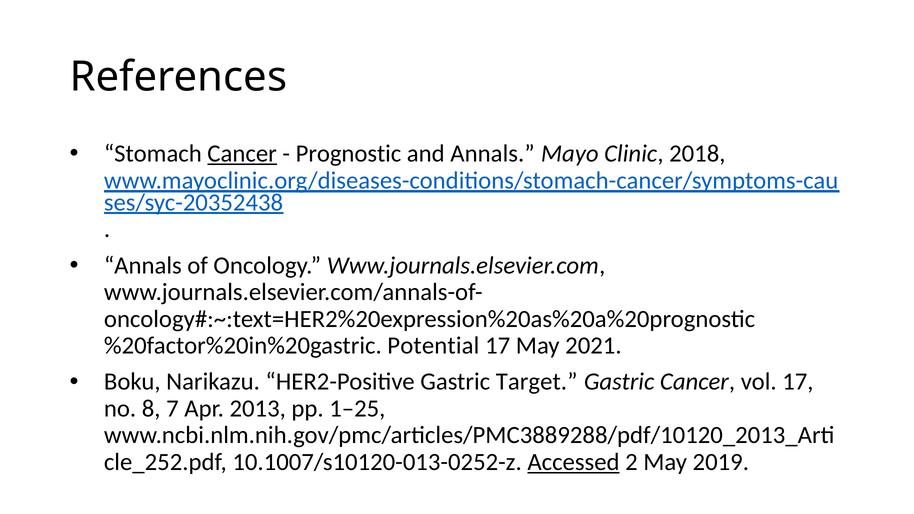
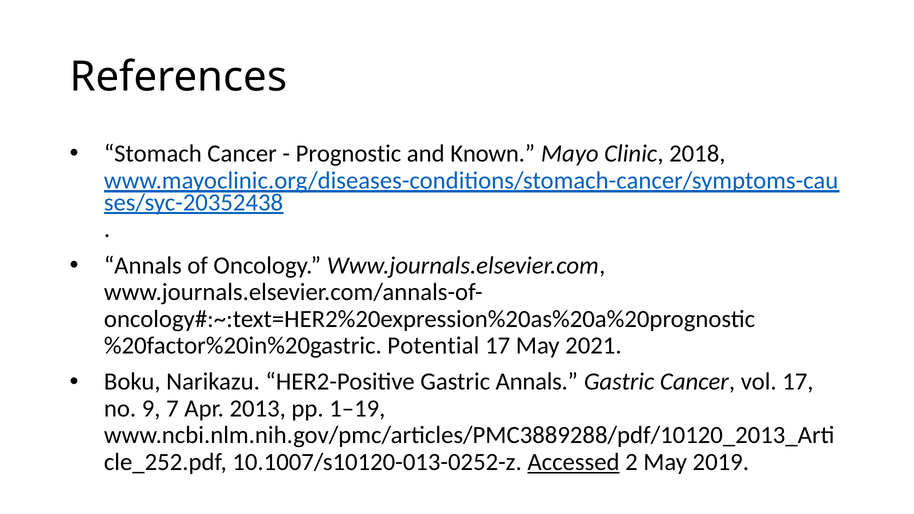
Cancer at (242, 153) underline: present -> none
and Annals: Annals -> Known
Gastric Target: Target -> Annals
8: 8 -> 9
1–25: 1–25 -> 1–19
